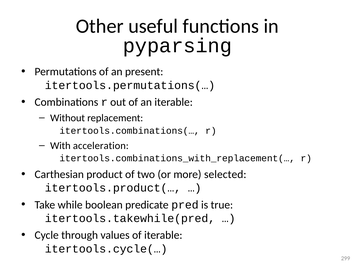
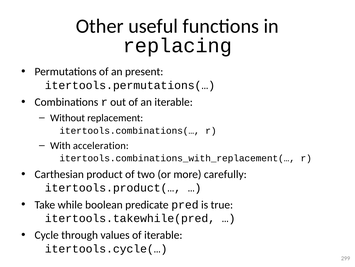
pyparsing: pyparsing -> replacing
selected: selected -> carefully
